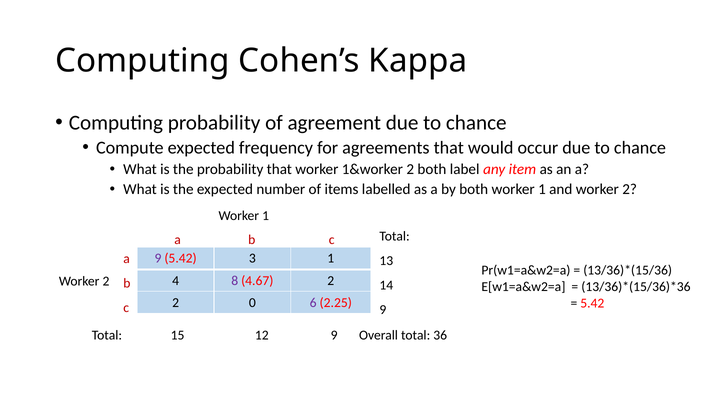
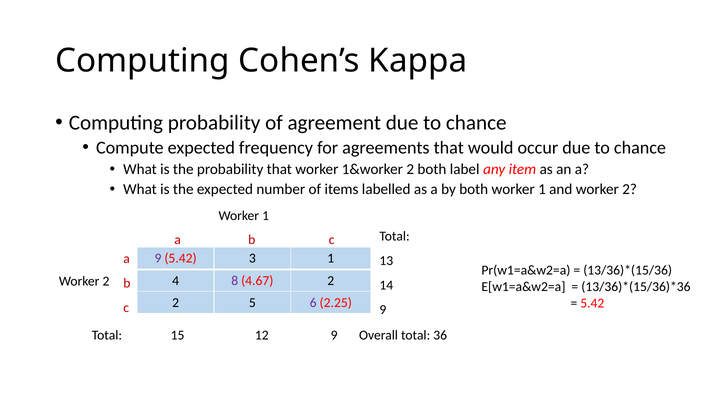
0: 0 -> 5
